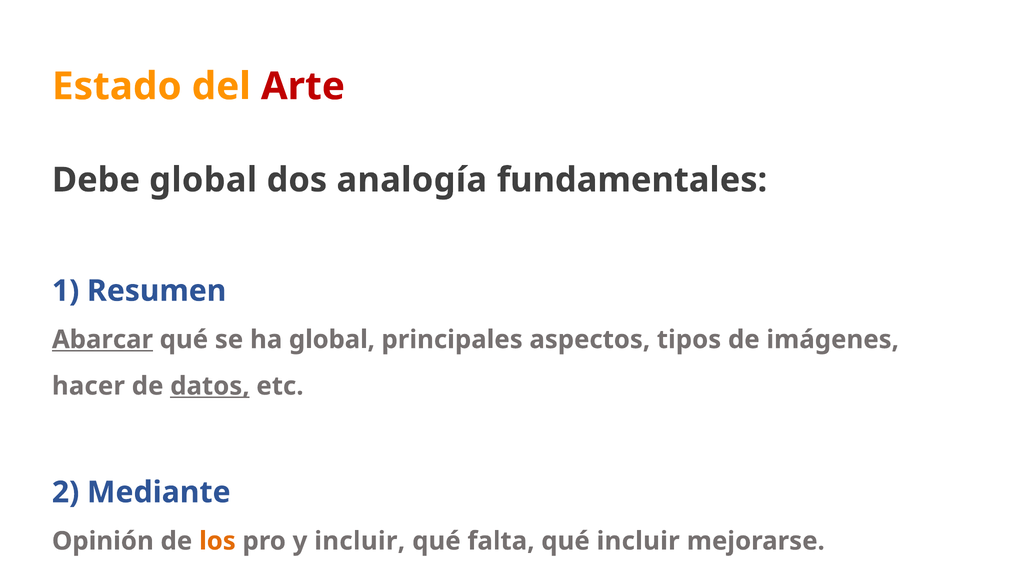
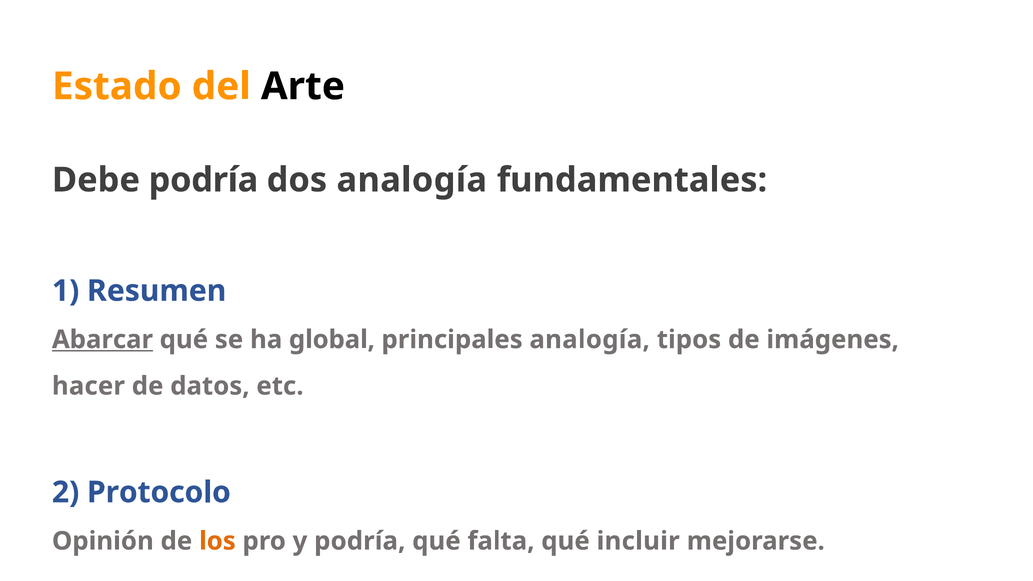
Arte colour: red -> black
Debe global: global -> podría
principales aspectos: aspectos -> analogía
datos underline: present -> none
Mediante: Mediante -> Protocolo
y incluir: incluir -> podría
